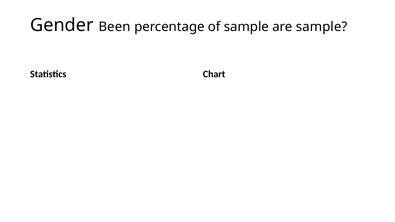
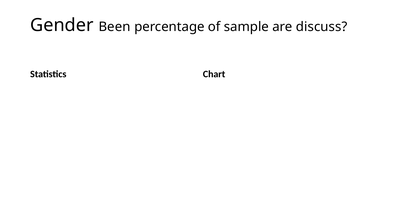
are sample: sample -> discuss
